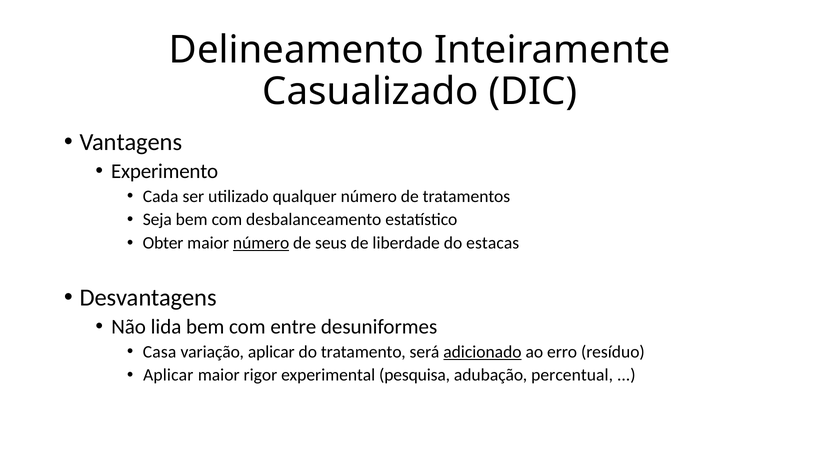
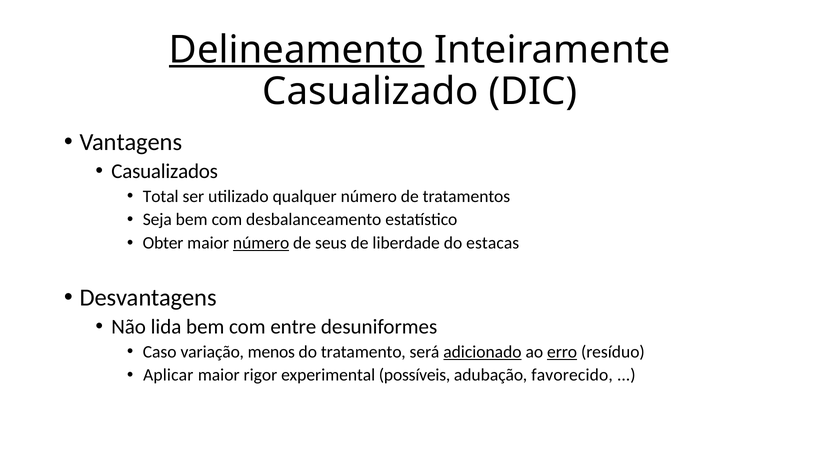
Delineamento underline: none -> present
Experimento: Experimento -> Casualizados
Cada: Cada -> Total
Casa: Casa -> Caso
variação aplicar: aplicar -> menos
erro underline: none -> present
pesquisa: pesquisa -> possíveis
percentual: percentual -> favorecido
